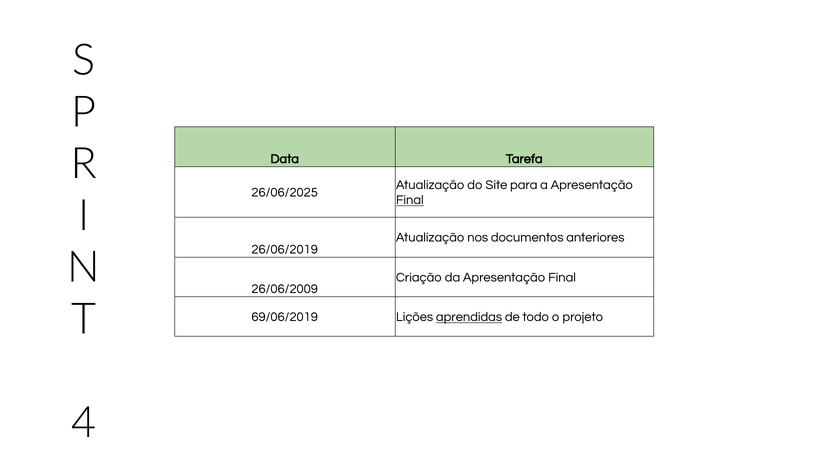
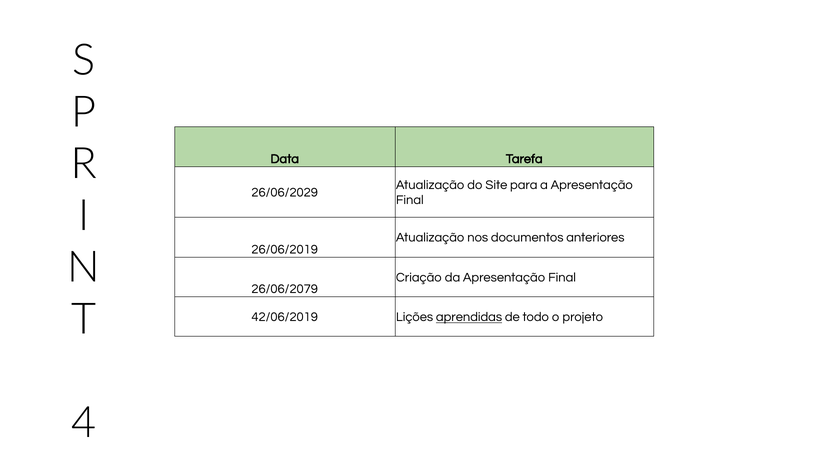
26/06/2025: 26/06/2025 -> 26/06/2029
Final at (410, 200) underline: present -> none
26/06/2009: 26/06/2009 -> 26/06/2079
69/06/2019: 69/06/2019 -> 42/06/2019
